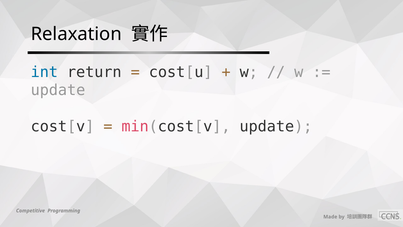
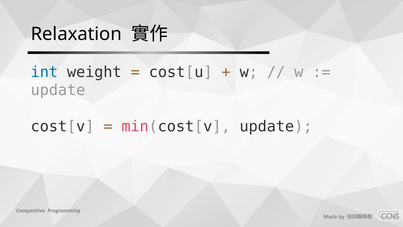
return: return -> weight
